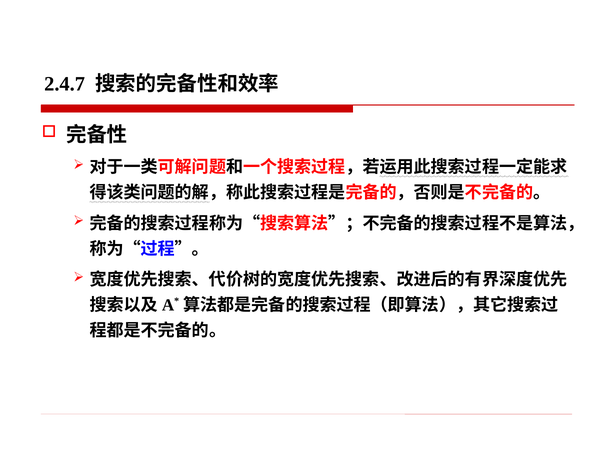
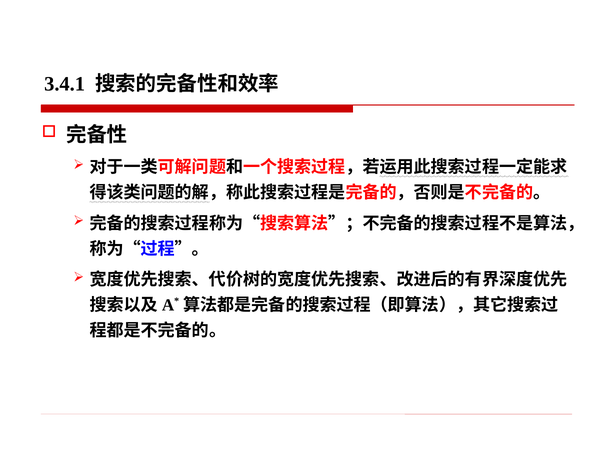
2.4.7: 2.4.7 -> 3.4.1
